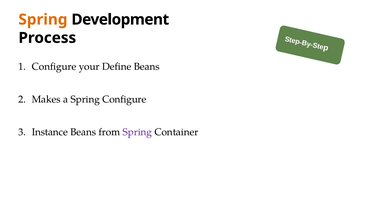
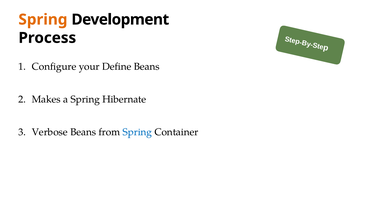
Spring Configure: Configure -> Hibernate
Instance: Instance -> Verbose
Spring at (137, 132) colour: purple -> blue
